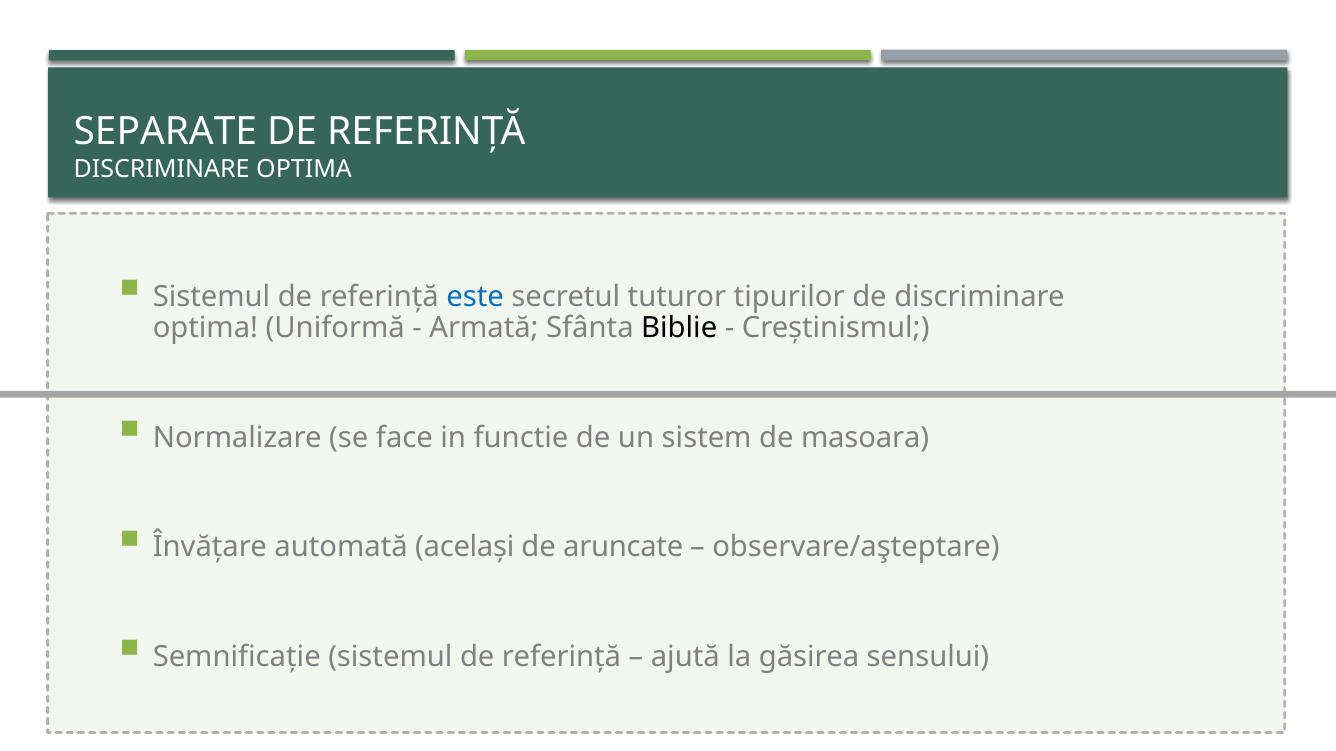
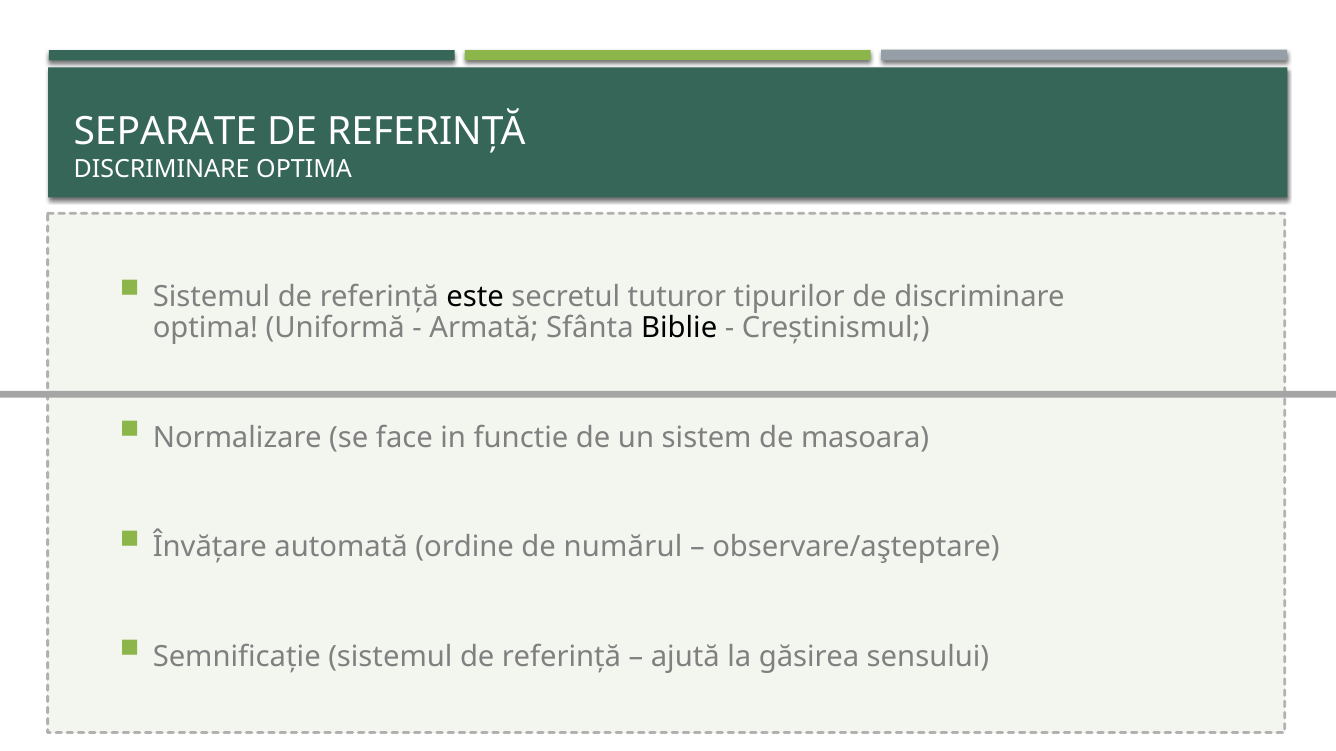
este colour: blue -> black
același: același -> ordine
aruncate: aruncate -> numărul
